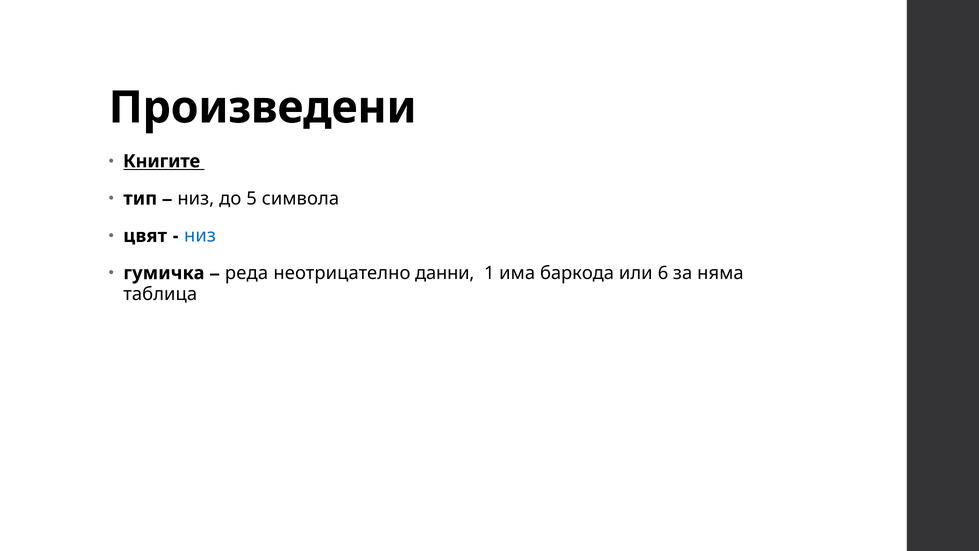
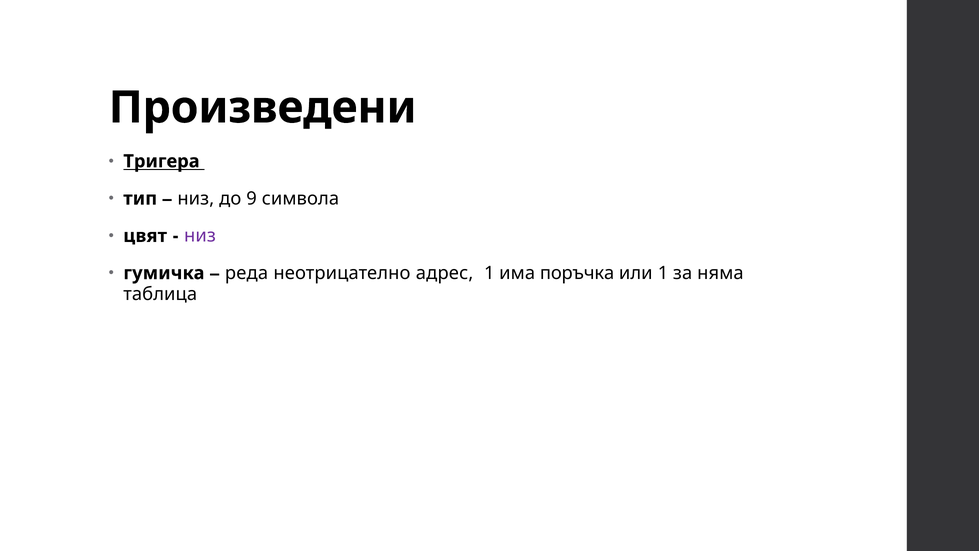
Книгите: Книгите -> Тригера
5: 5 -> 9
низ at (200, 236) colour: blue -> purple
данни: данни -> адрес
баркода: баркода -> поръчка
или 6: 6 -> 1
